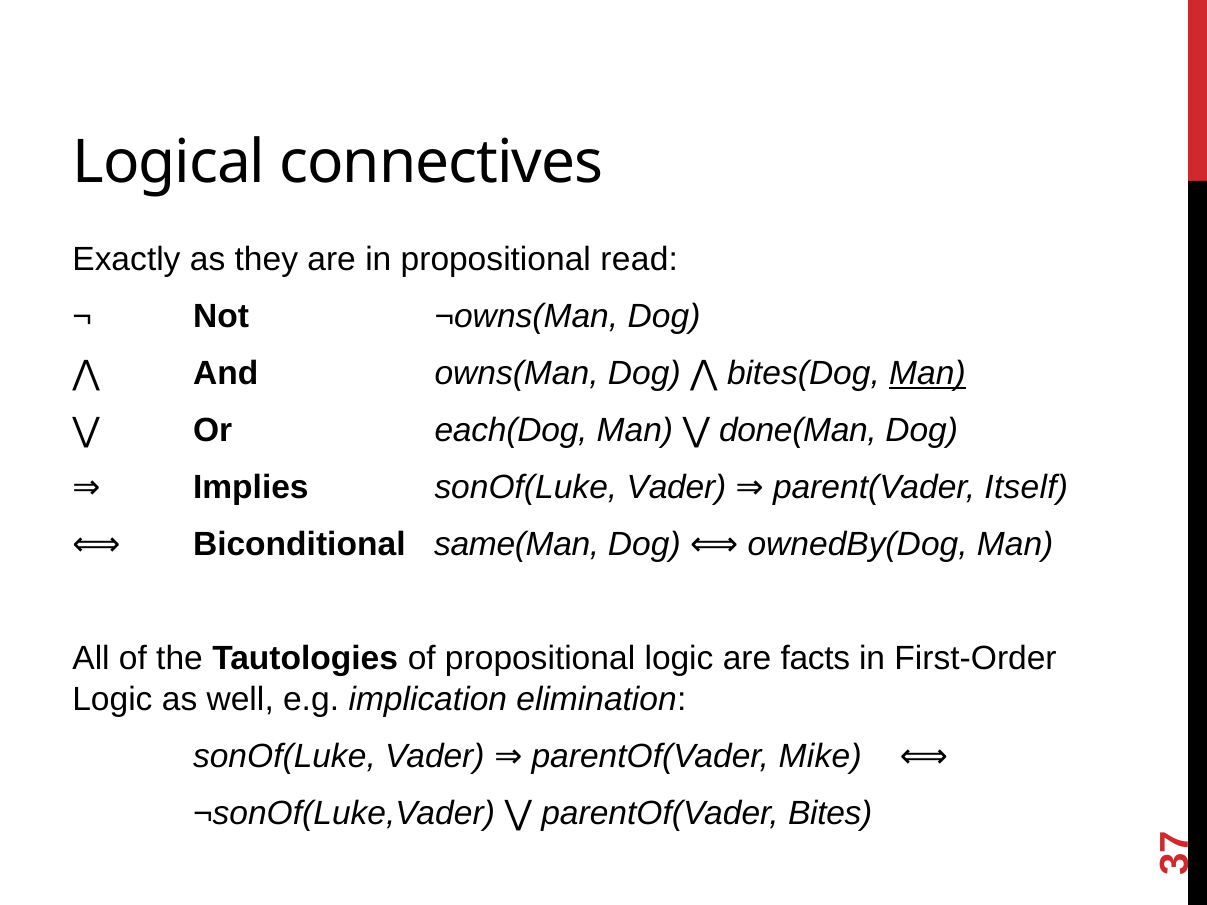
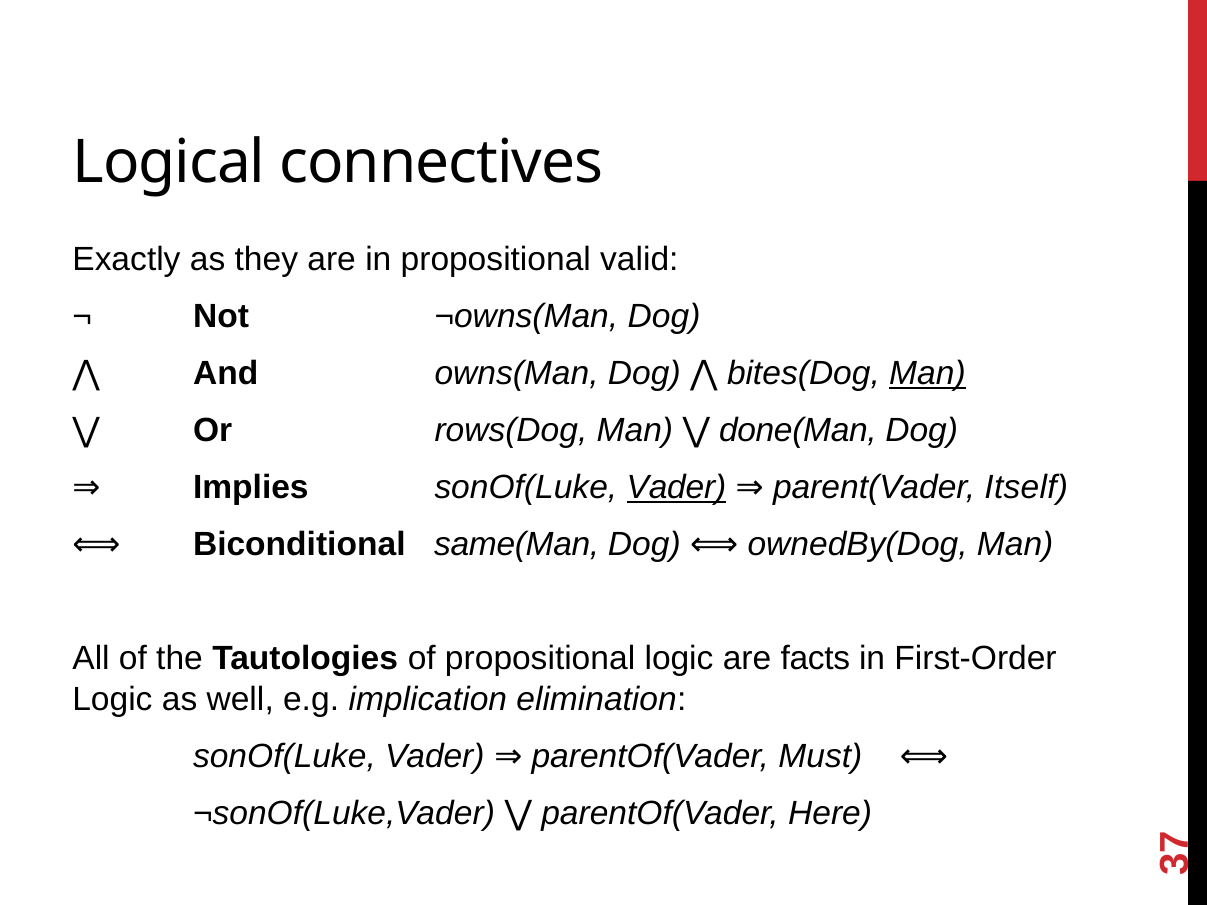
read: read -> valid
each(Dog: each(Dog -> rows(Dog
Vader at (676, 488) underline: none -> present
Mike: Mike -> Must
Bites: Bites -> Here
